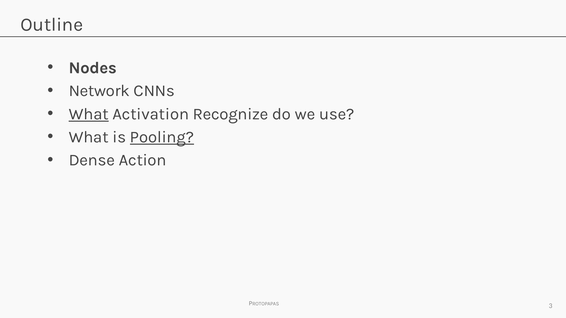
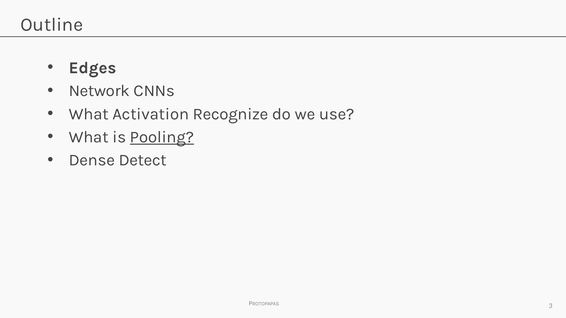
Nodes: Nodes -> Edges
What at (89, 114) underline: present -> none
Action: Action -> Detect
